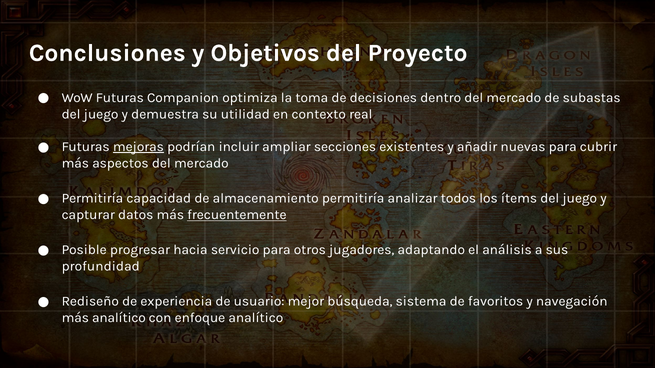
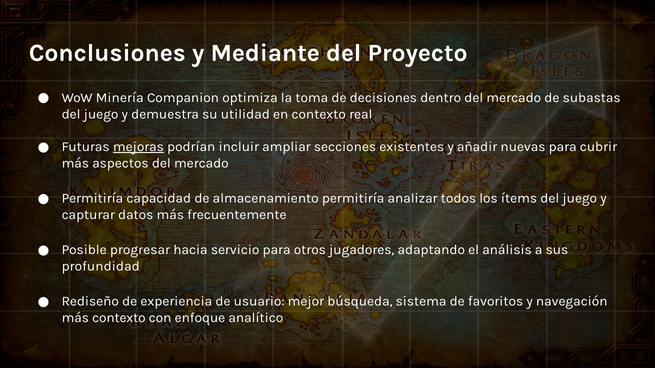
Objetivos: Objetivos -> Mediante
WoW Futuras: Futuras -> Minería
frecuentemente underline: present -> none
más analítico: analítico -> contexto
